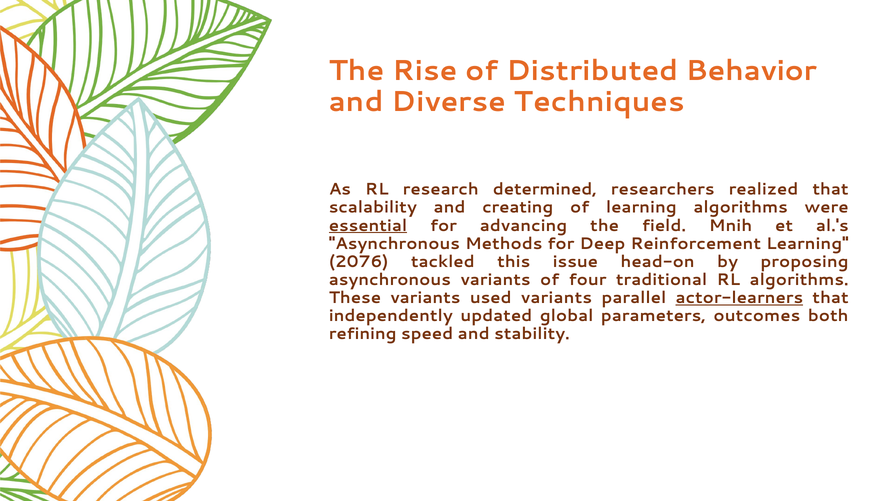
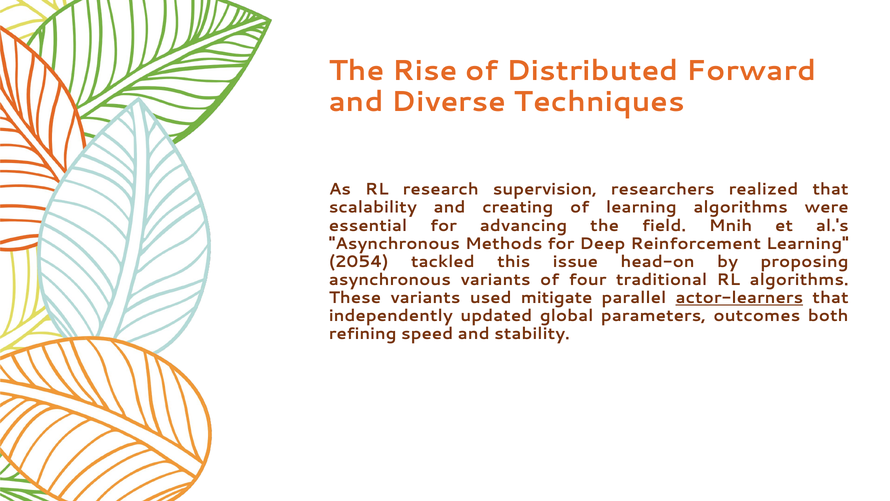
Behavior: Behavior -> Forward
determined: determined -> supervision
essential underline: present -> none
2076: 2076 -> 2054
used variants: variants -> mitigate
